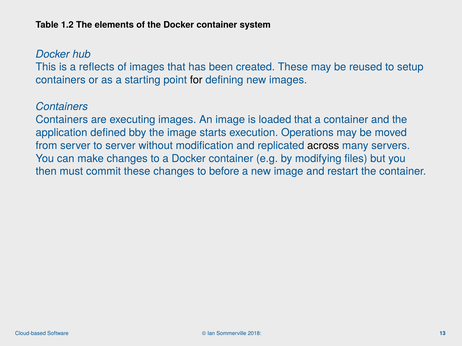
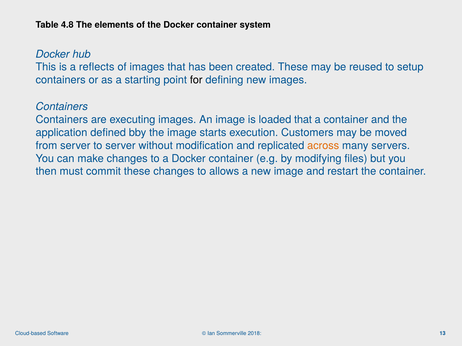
1.2: 1.2 -> 4.8
Operations: Operations -> Customers
across colour: black -> orange
before: before -> allows
